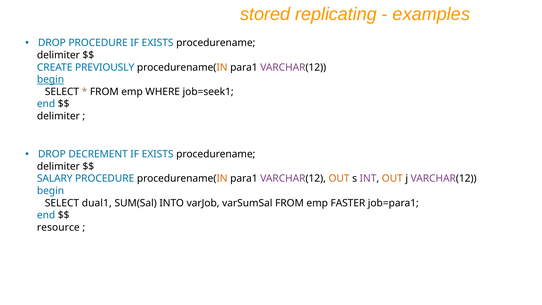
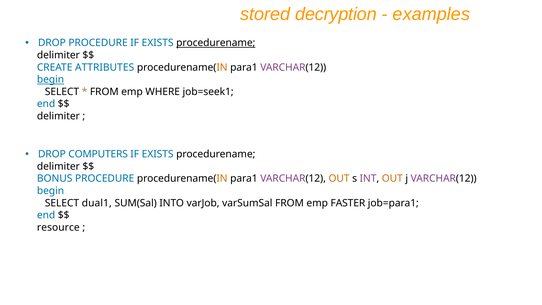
replicating: replicating -> decryption
procedurename at (216, 43) underline: none -> present
PREVIOUSLY: PREVIOUSLY -> ATTRIBUTES
DECREMENT: DECREMENT -> COMPUTERS
SALARY: SALARY -> BONUS
